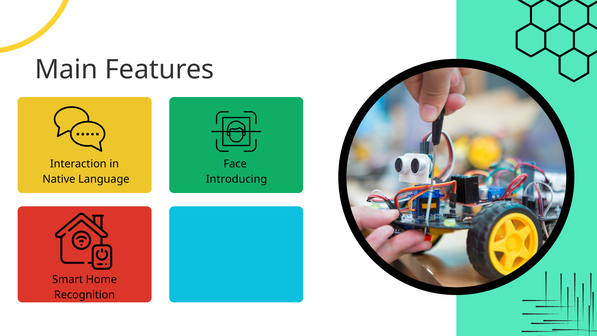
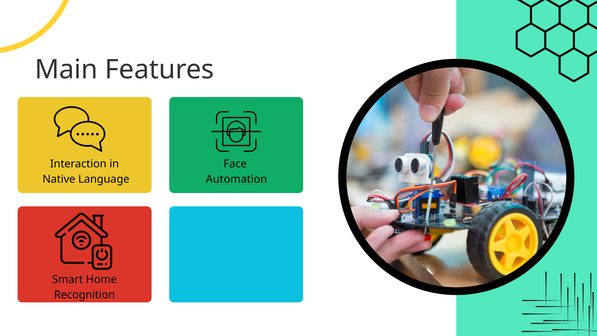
Introducing: Introducing -> Automation
